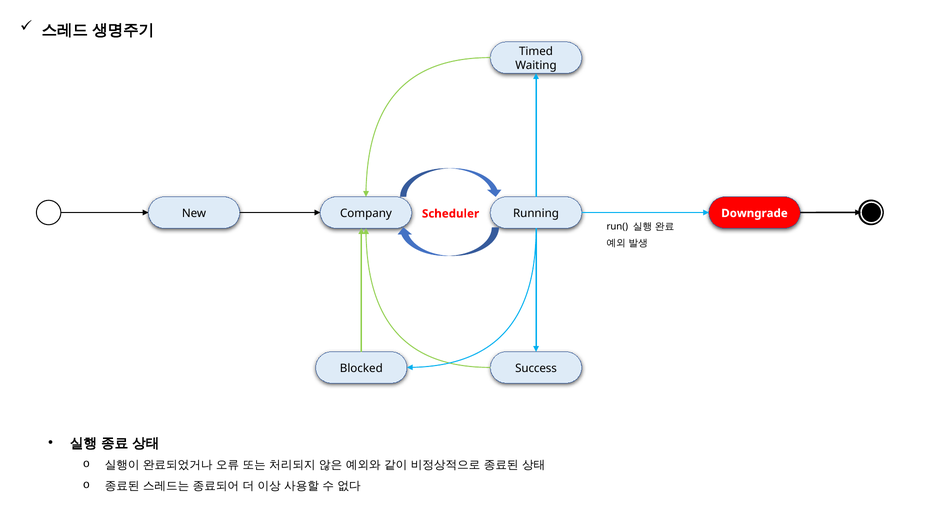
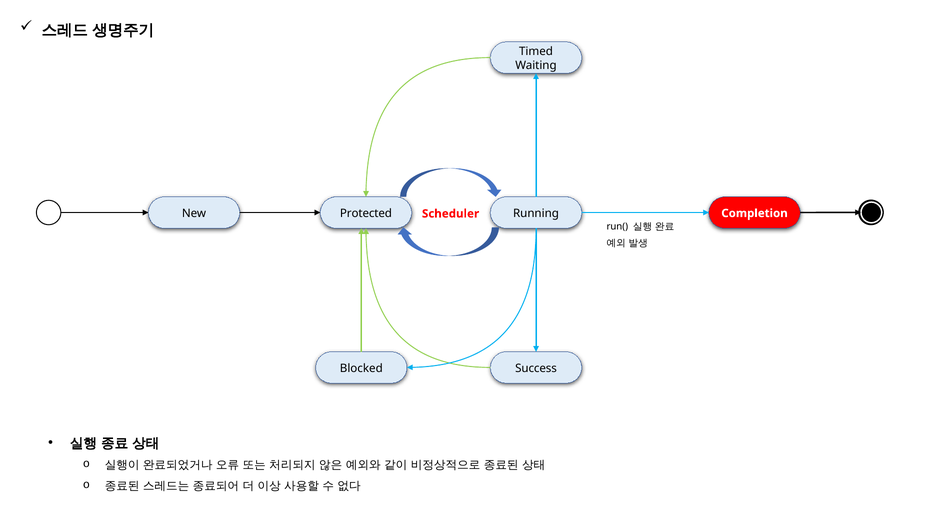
Company: Company -> Protected
Downgrade: Downgrade -> Completion
